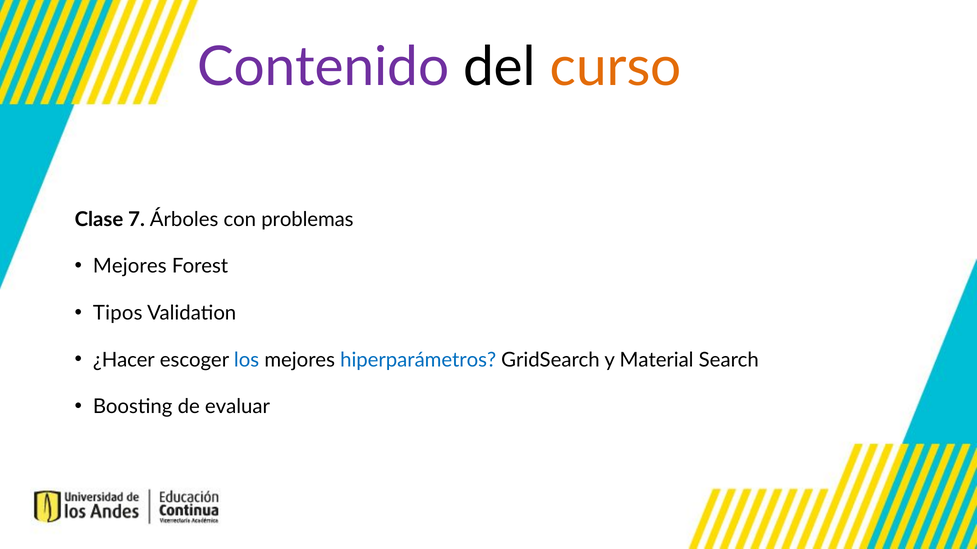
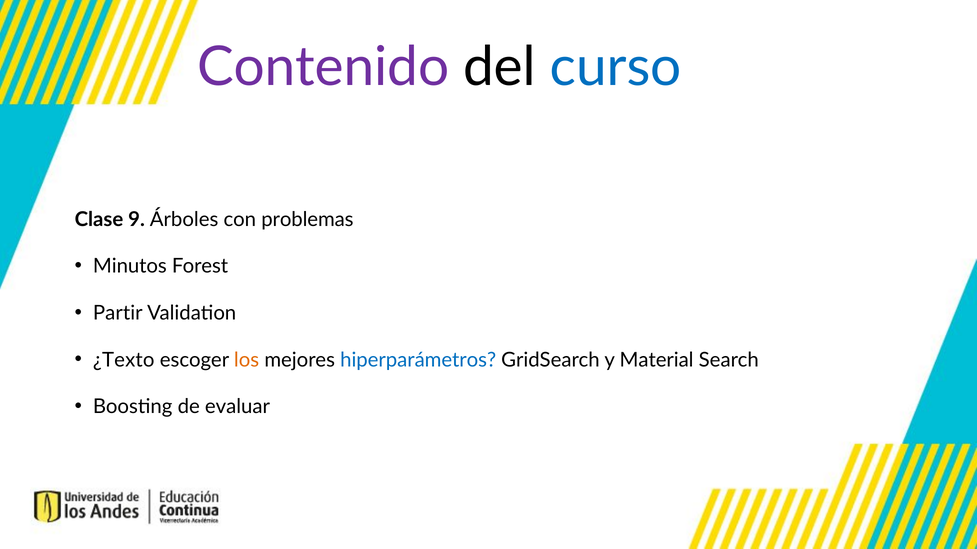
curso colour: orange -> blue
7: 7 -> 9
Mejores at (130, 267): Mejores -> Minutos
Tipos: Tipos -> Partir
¿Hacer: ¿Hacer -> ¿Texto
los colour: blue -> orange
